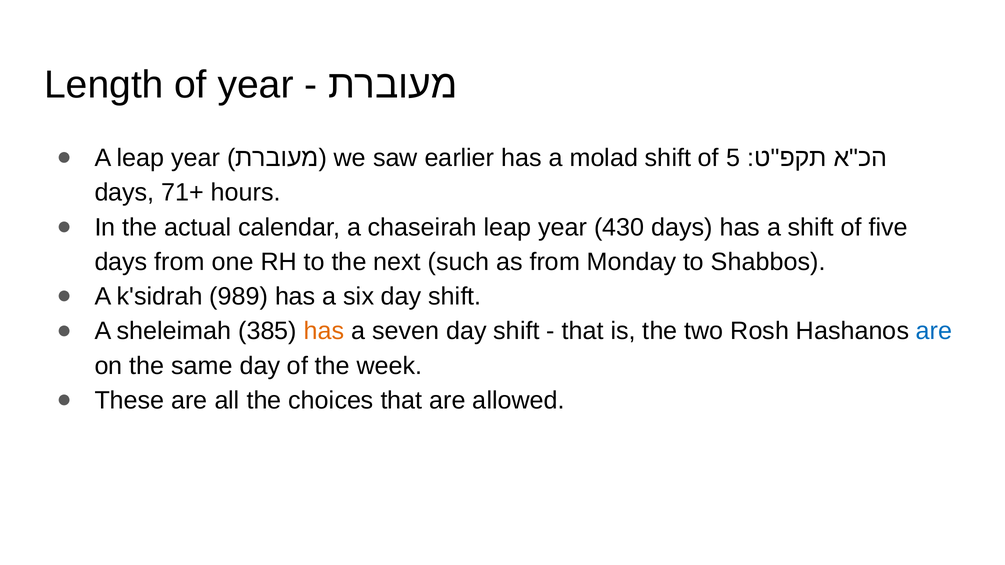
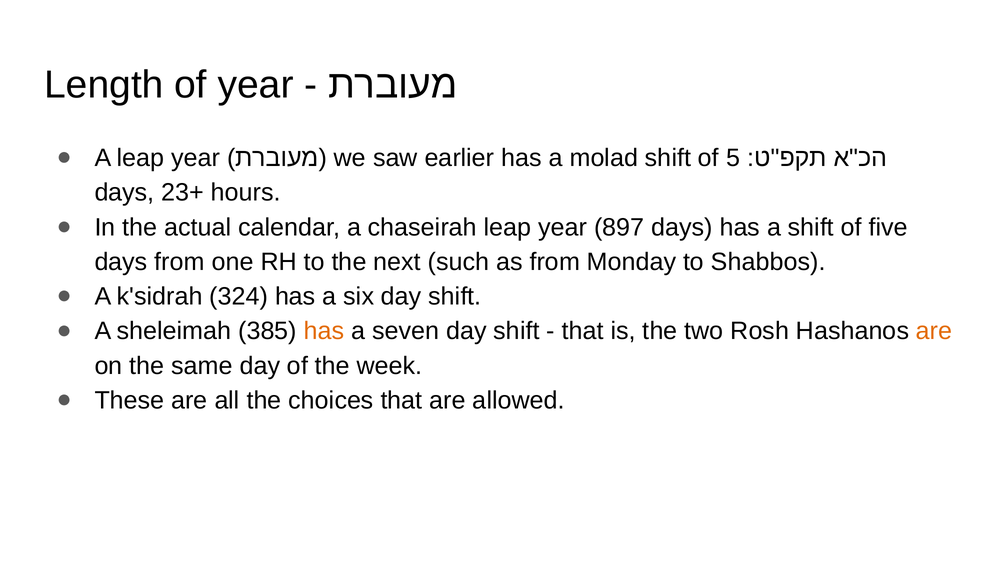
71+: 71+ -> 23+
430: 430 -> 897
989: 989 -> 324
are at (934, 331) colour: blue -> orange
